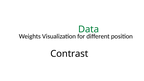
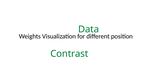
Contrast colour: black -> green
